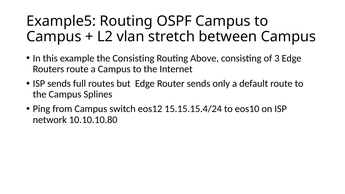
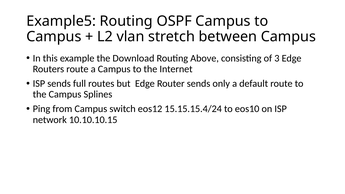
the Consisting: Consisting -> Download
10.10.10.80: 10.10.10.80 -> 10.10.10.15
